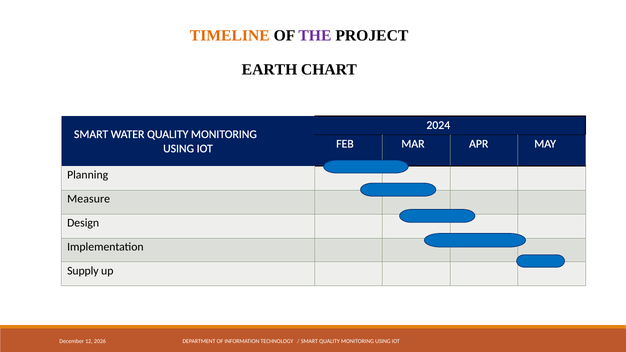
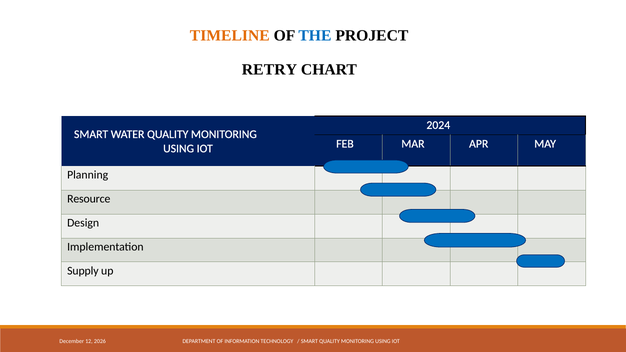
THE colour: purple -> blue
EARTH: EARTH -> RETRY
Measure: Measure -> Resource
